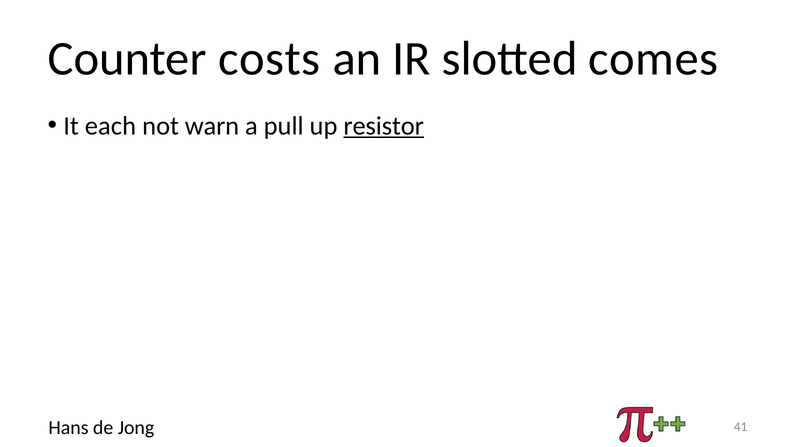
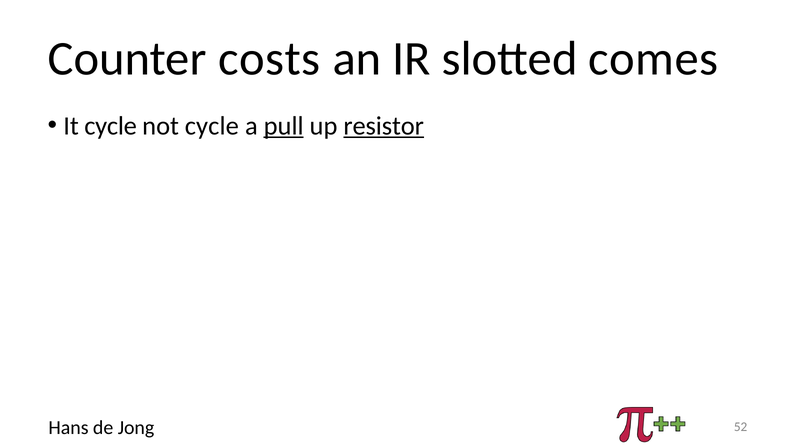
It each: each -> cycle
not warn: warn -> cycle
pull underline: none -> present
41: 41 -> 52
